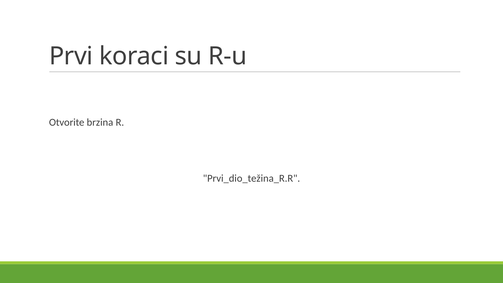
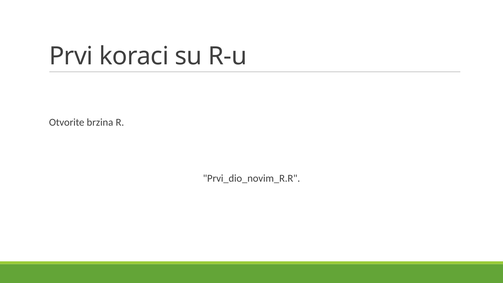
Prvi_dio_težina_R.R: Prvi_dio_težina_R.R -> Prvi_dio_novim_R.R
